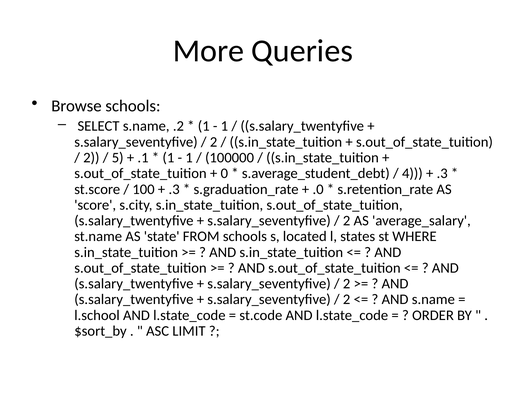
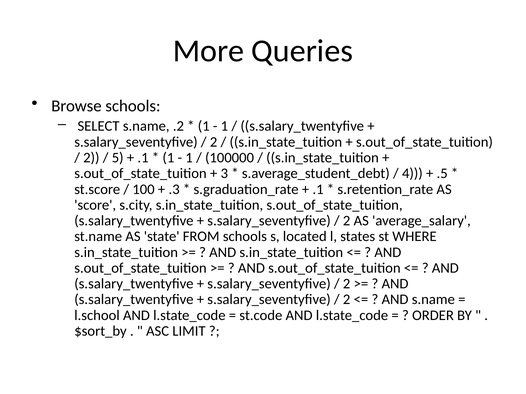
0: 0 -> 3
.3 at (442, 174): .3 -> .5
.0 at (318, 189): .0 -> .1
